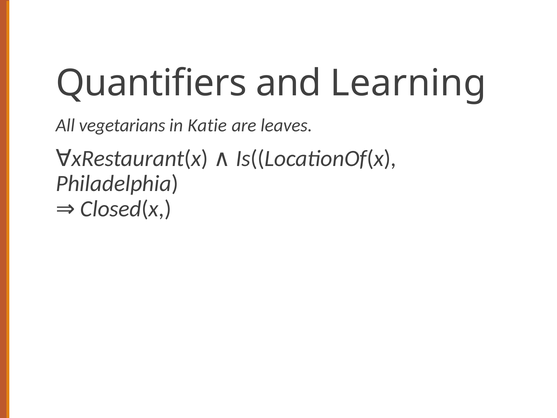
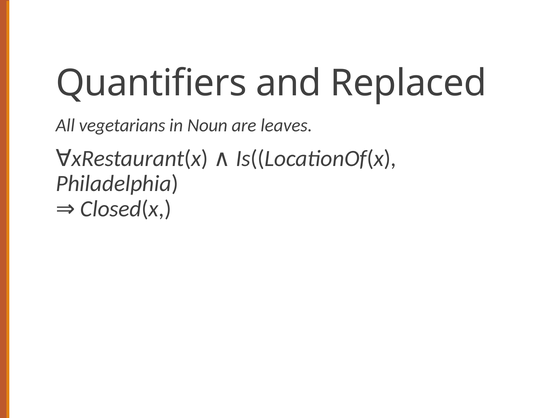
Learning: Learning -> Replaced
Katie: Katie -> Noun
